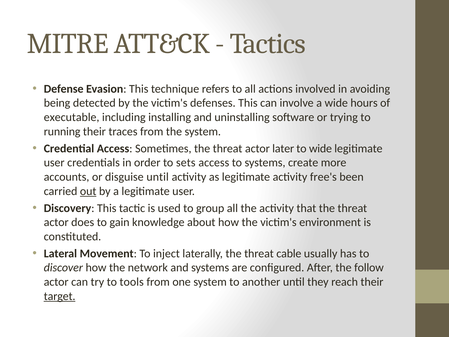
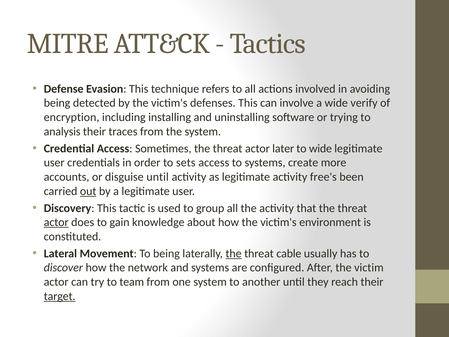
hours: hours -> verify
executable: executable -> encryption
running: running -> analysis
actor at (56, 222) underline: none -> present
To inject: inject -> being
the at (234, 253) underline: none -> present
follow: follow -> victim
tools: tools -> team
